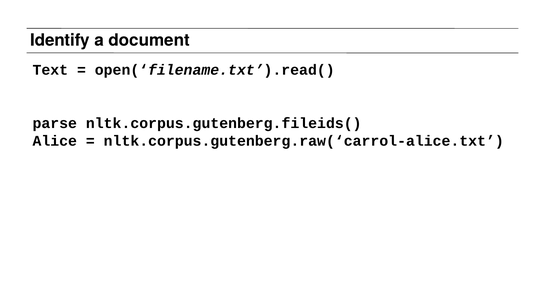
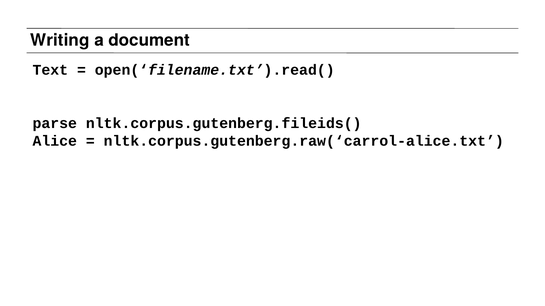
Identify: Identify -> Writing
